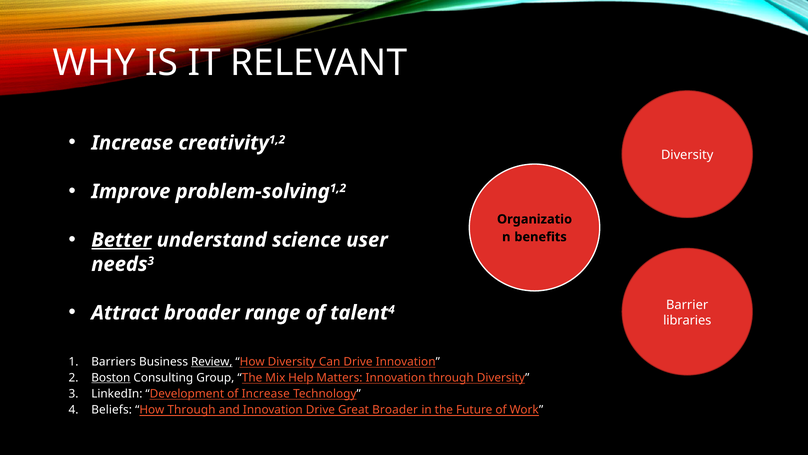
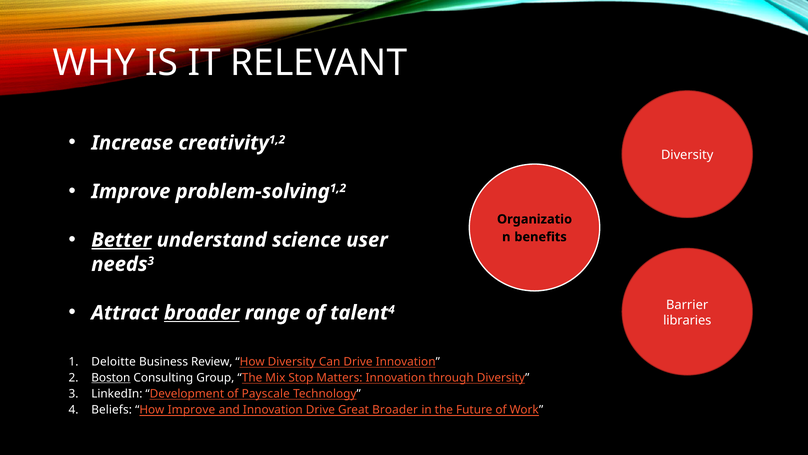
broader at (202, 312) underline: none -> present
Barriers: Barriers -> Deloitte
Review underline: present -> none
Help: Help -> Stop
of Increase: Increase -> Payscale
How Through: Through -> Improve
